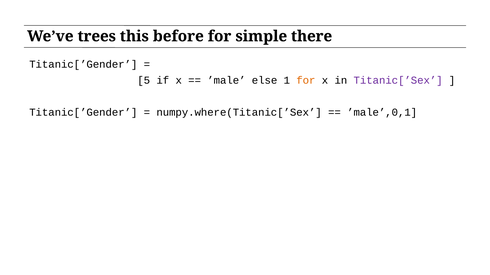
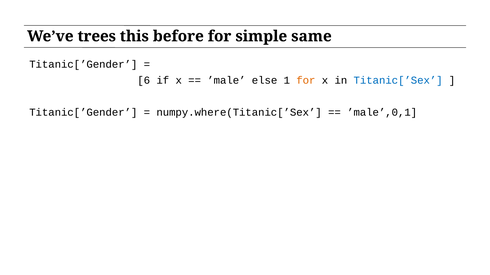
there: there -> same
5: 5 -> 6
Titanic[’Sex colour: purple -> blue
